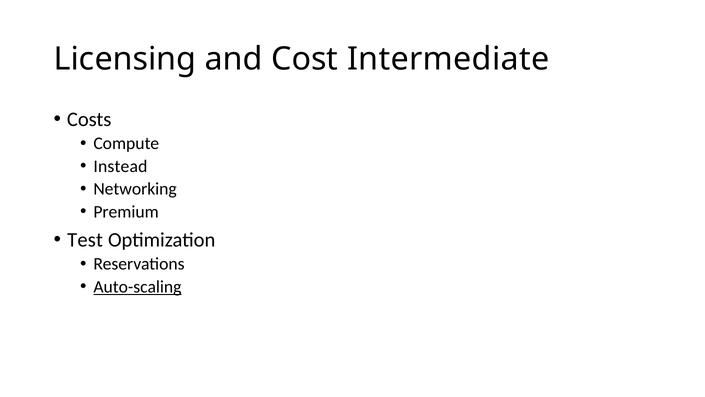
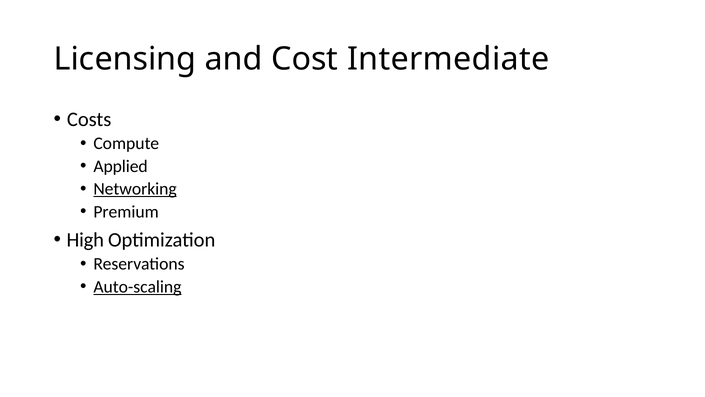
Instead: Instead -> Applied
Networking underline: none -> present
Test: Test -> High
